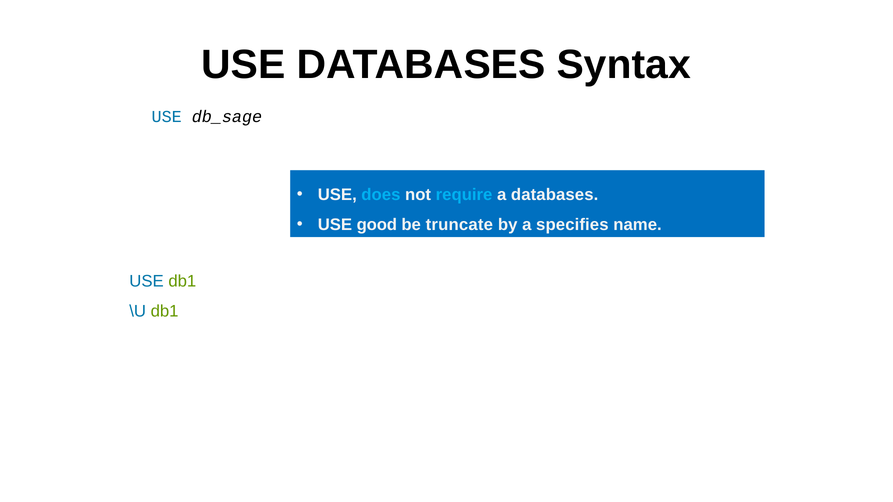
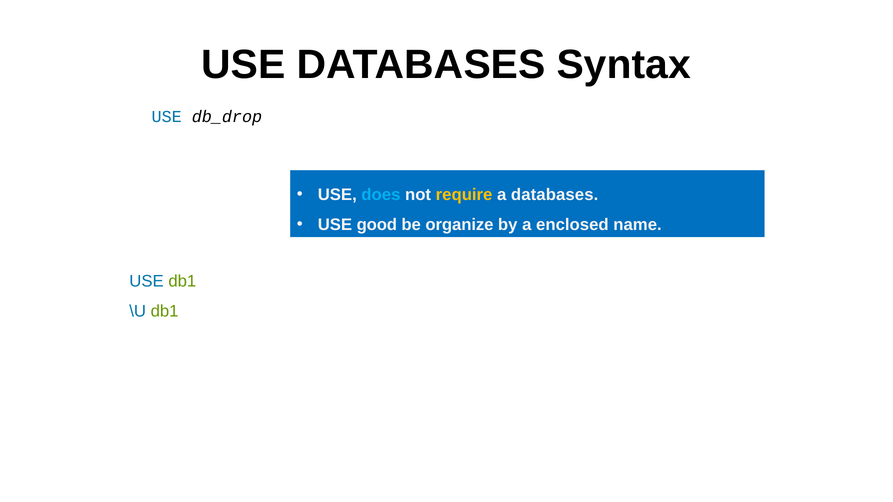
db_sage: db_sage -> db_drop
require colour: light blue -> yellow
truncate: truncate -> organize
specifies: specifies -> enclosed
